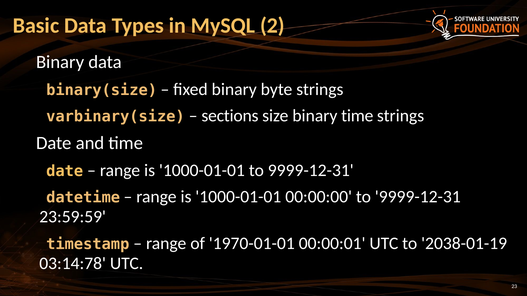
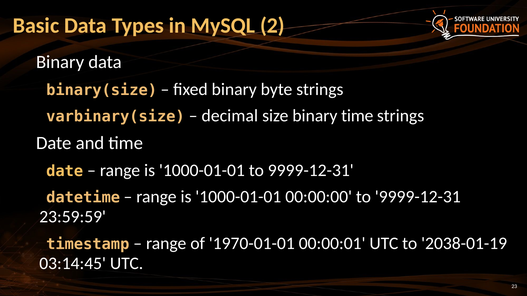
sections: sections -> decimal
03:14:78: 03:14:78 -> 03:14:45
